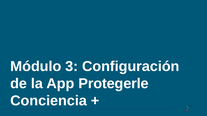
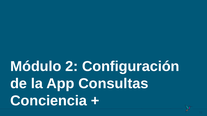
3: 3 -> 2
Protegerle: Protegerle -> Consultas
